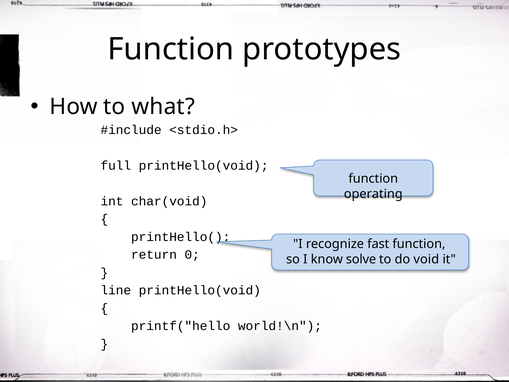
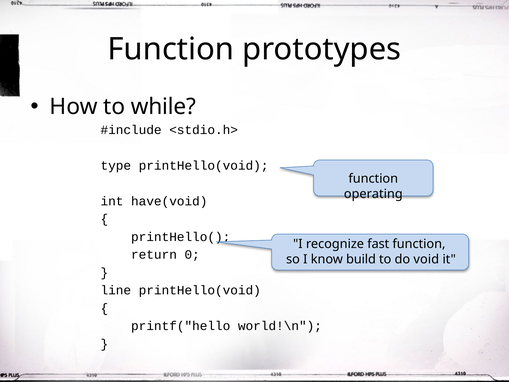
what: what -> while
full: full -> type
char(void: char(void -> have(void
solve: solve -> build
